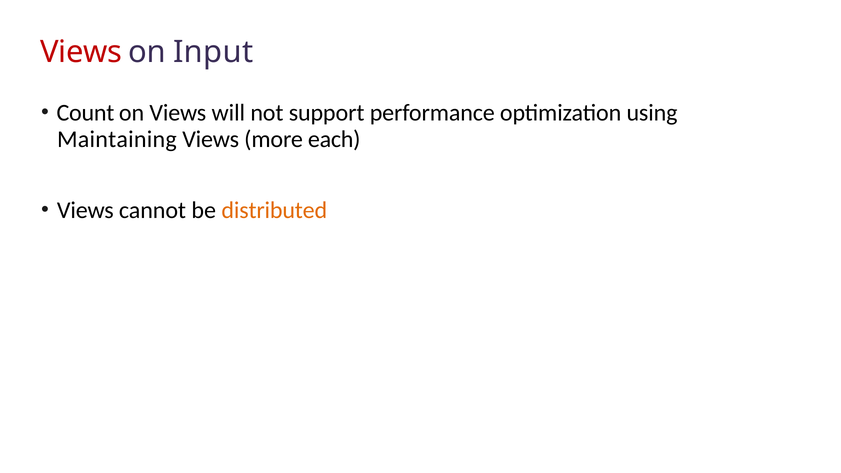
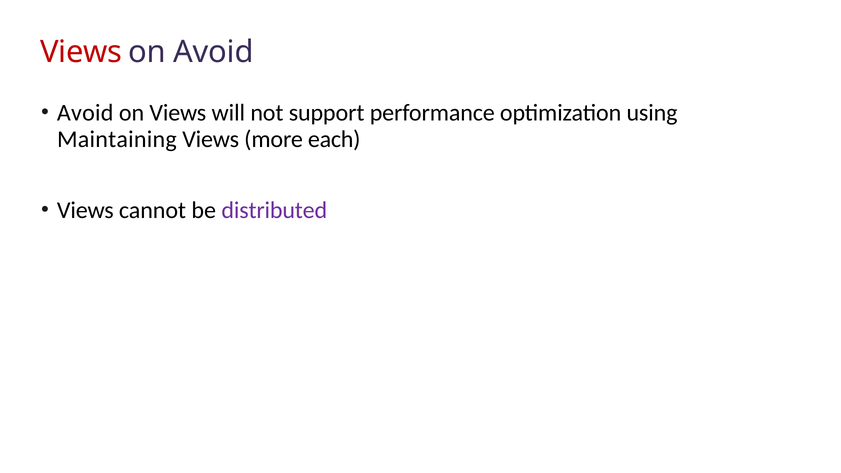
on Input: Input -> Avoid
Count at (85, 113): Count -> Avoid
distributed colour: orange -> purple
